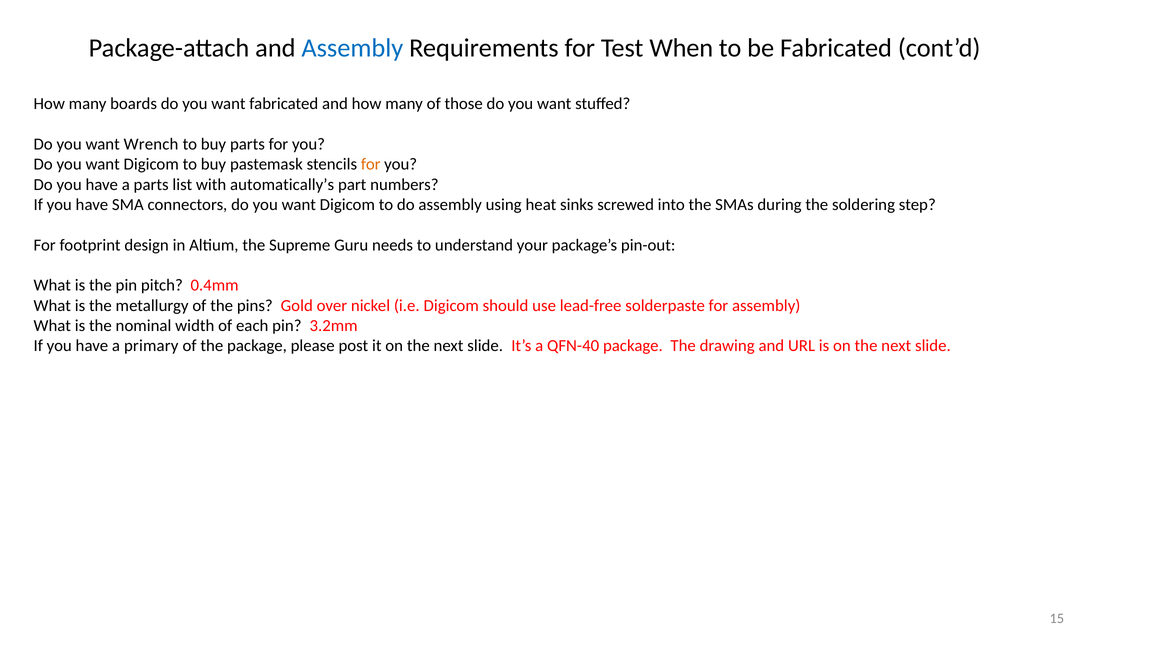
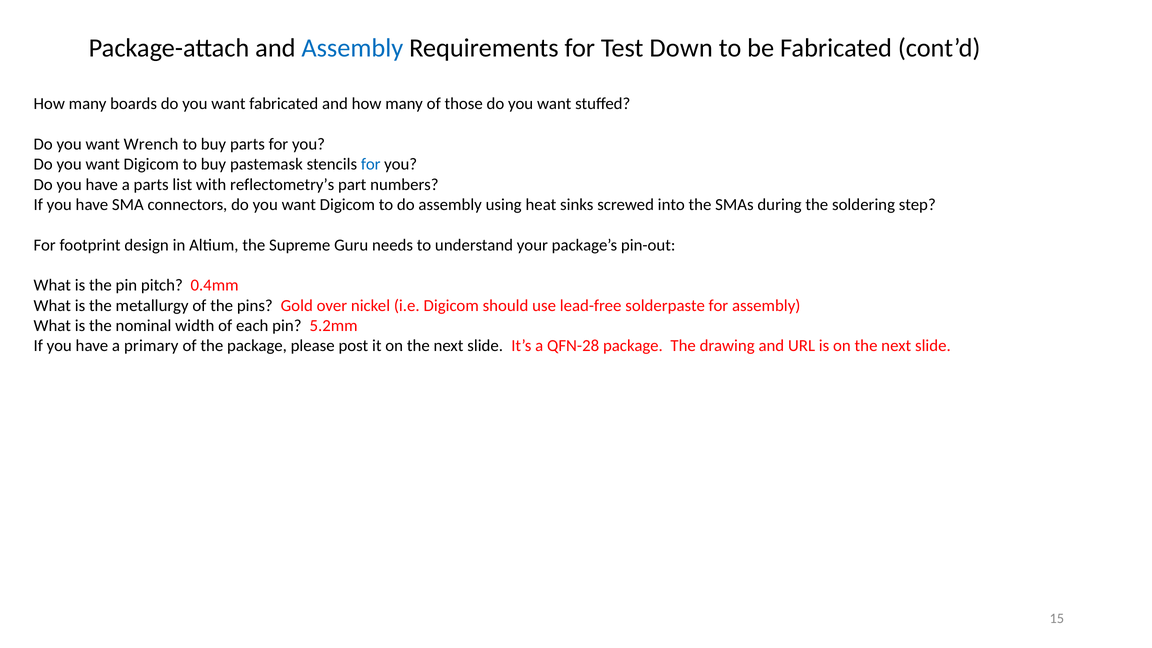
When: When -> Down
for at (371, 164) colour: orange -> blue
automatically’s: automatically’s -> reflectometry’s
3.2mm: 3.2mm -> 5.2mm
QFN-40: QFN-40 -> QFN-28
